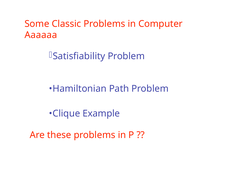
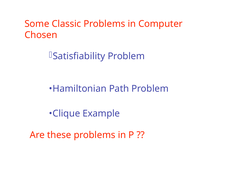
Aaaaaa: Aaaaaa -> Chosen
